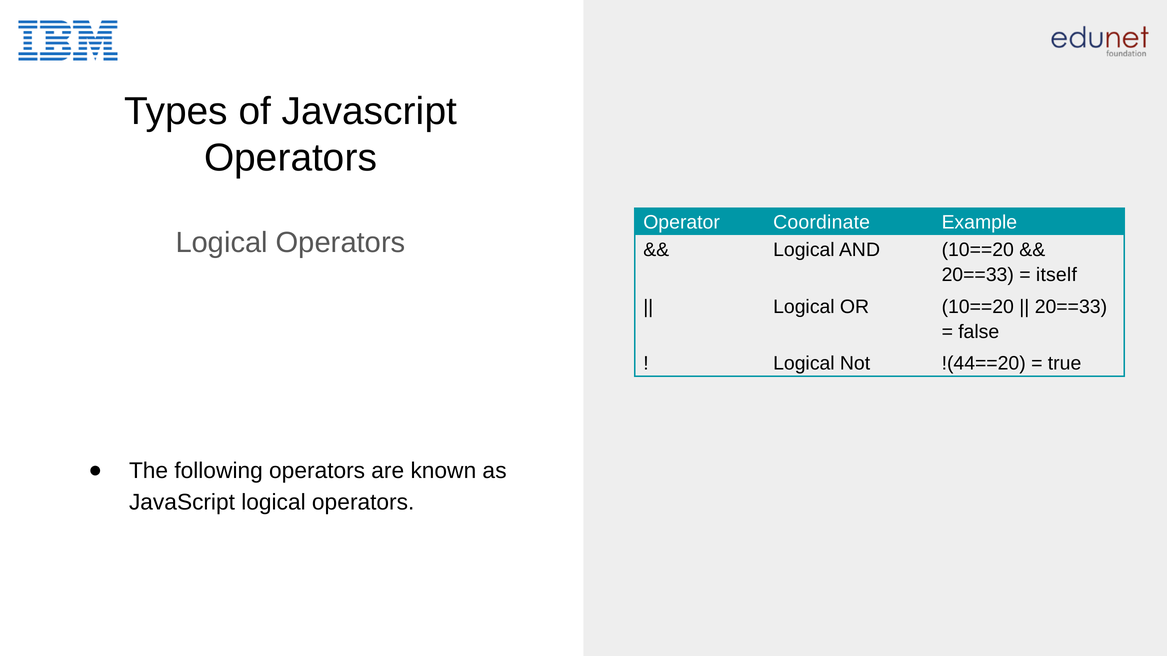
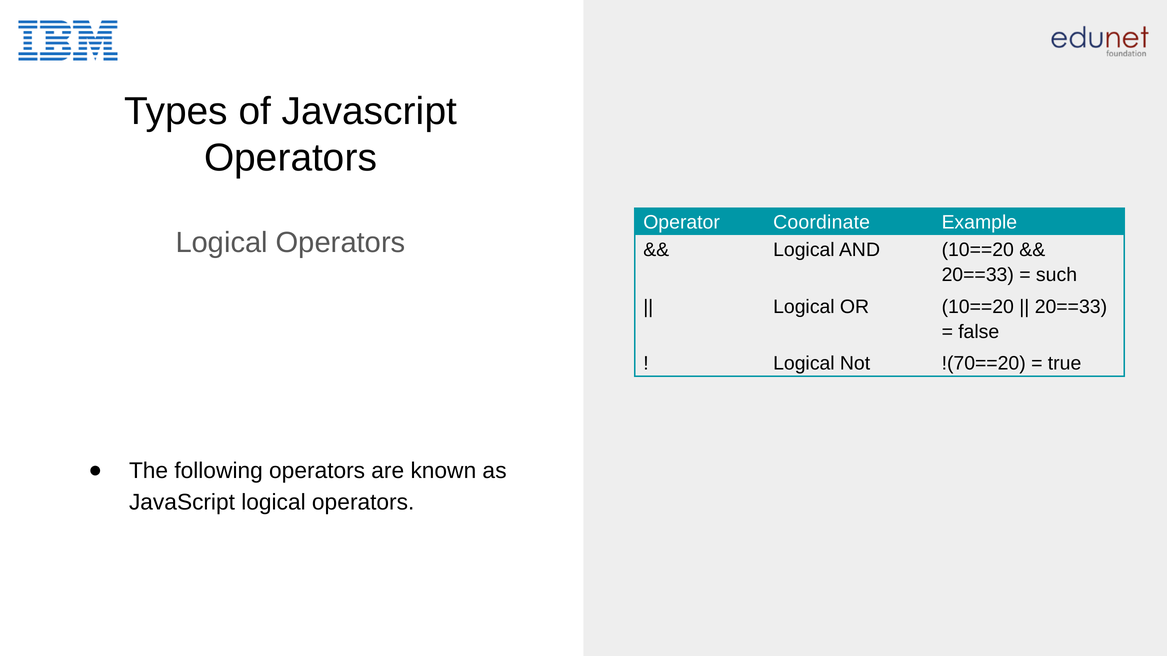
itself: itself -> such
!(44==20: !(44==20 -> !(70==20
